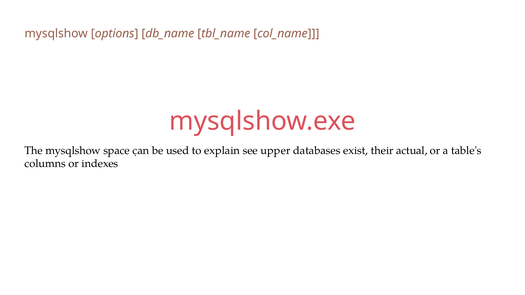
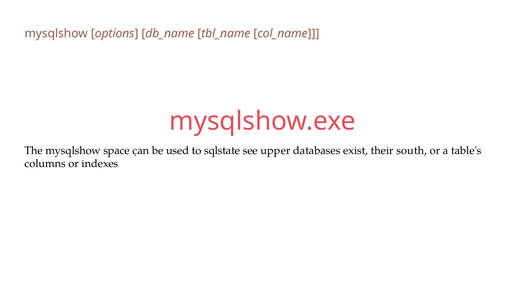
explain: explain -> sqlstate
actual: actual -> south
